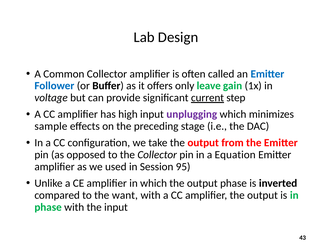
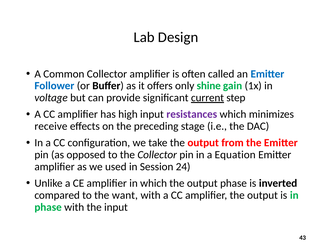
leave: leave -> shine
unplugging: unplugging -> resistances
sample: sample -> receive
95: 95 -> 24
